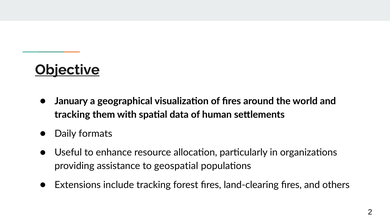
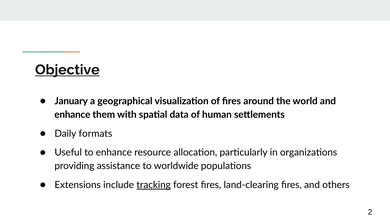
tracking at (72, 114): tracking -> enhance
geospatial: geospatial -> worldwide
tracking at (154, 184) underline: none -> present
